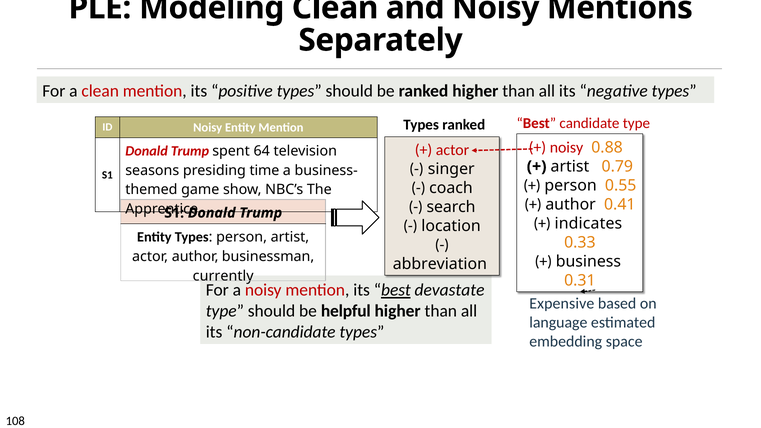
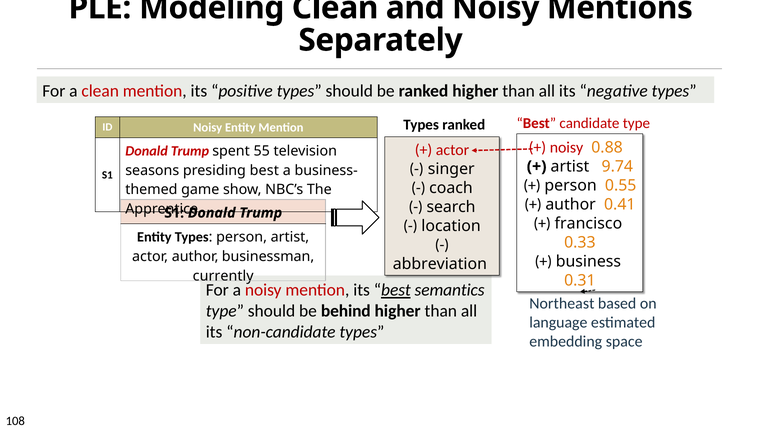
64: 64 -> 55
0.79: 0.79 -> 9.74
presiding time: time -> best
indicates: indicates -> francisco
devastate: devastate -> semantics
Expensive: Expensive -> Northeast
helpful: helpful -> behind
